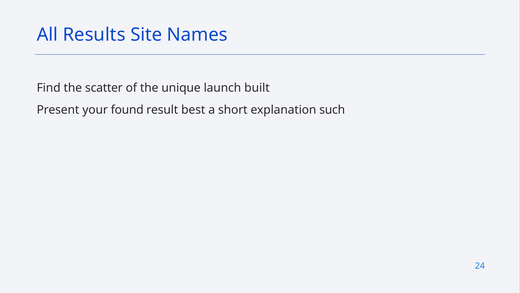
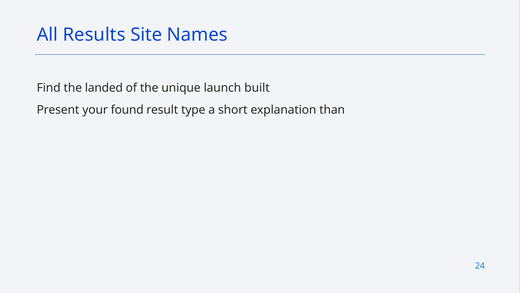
scatter: scatter -> landed
best: best -> type
such: such -> than
